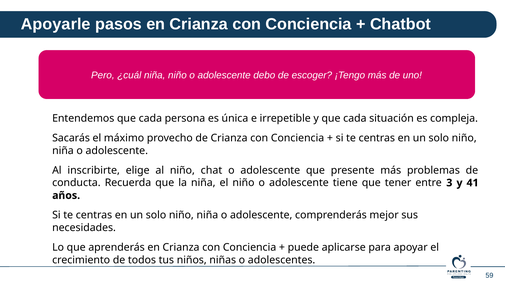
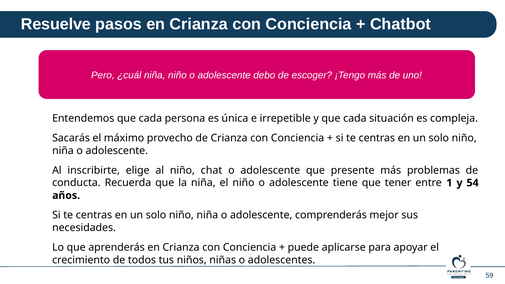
Apoyarle: Apoyarle -> Resuelve
3: 3 -> 1
41: 41 -> 54
